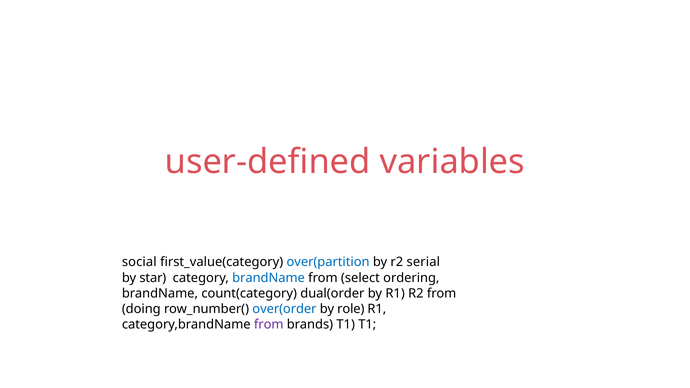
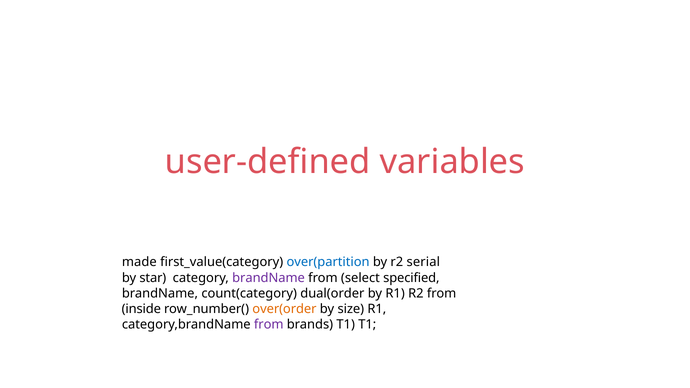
social: social -> made
brandName at (269, 278) colour: blue -> purple
ordering: ordering -> specified
doing: doing -> inside
over(order colour: blue -> orange
role: role -> size
